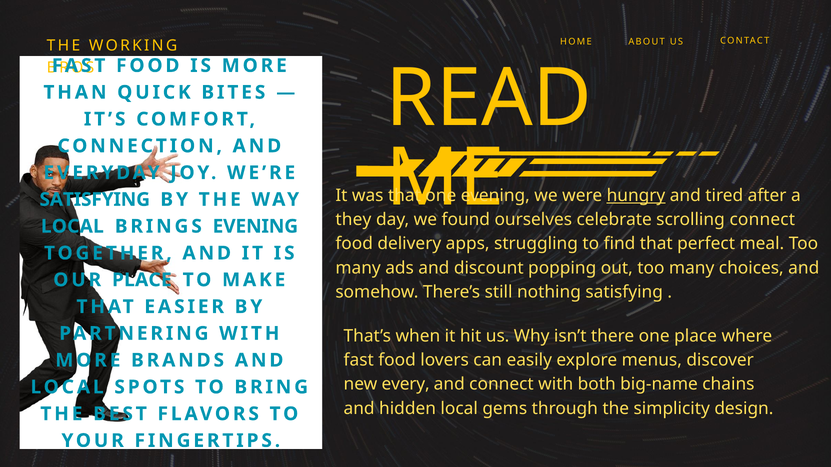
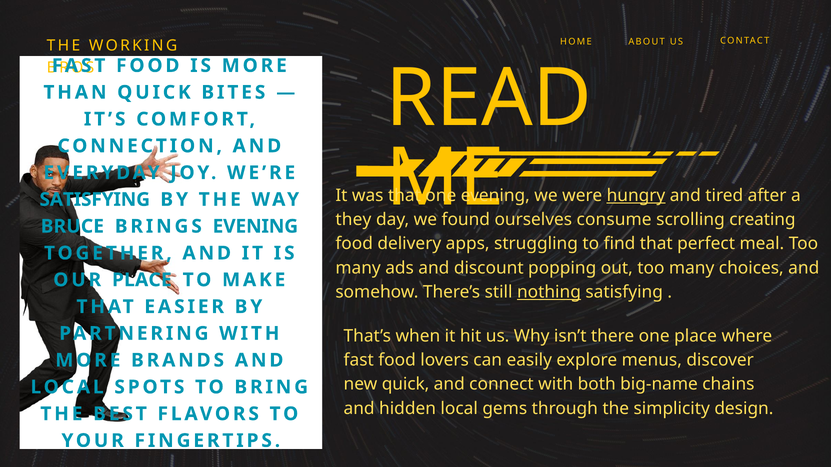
celebrate: celebrate -> consume
scrolling connect: connect -> creating
LOCAL at (72, 227): LOCAL -> BRUCE
nothing underline: none -> present
new every: every -> quick
